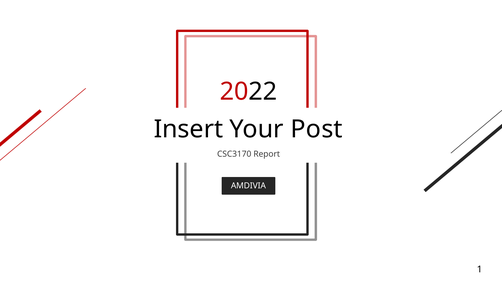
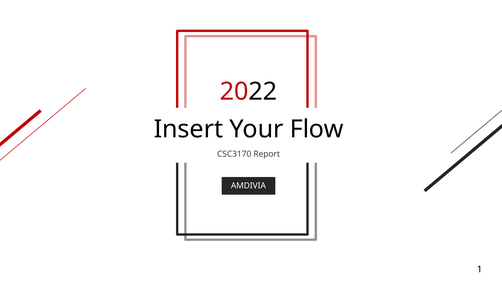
Post: Post -> Flow
